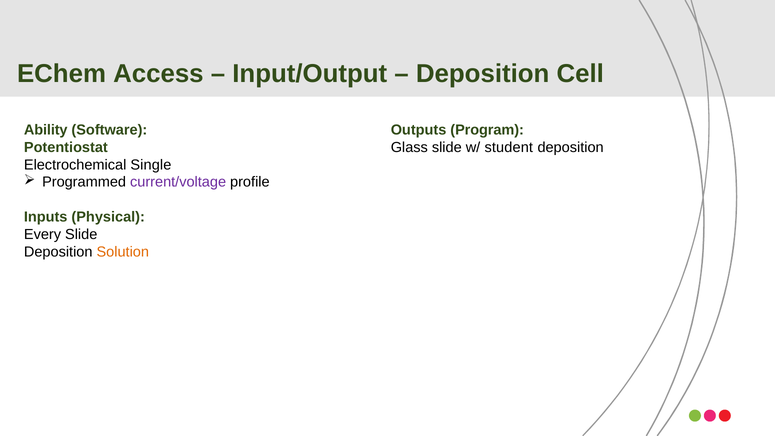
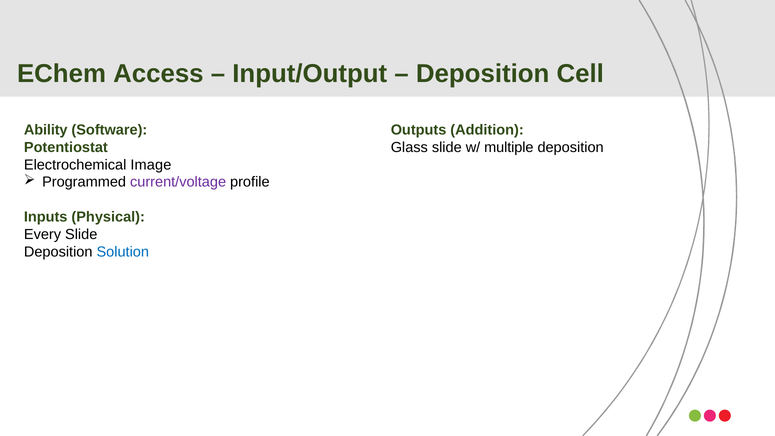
Program: Program -> Addition
student: student -> multiple
Single: Single -> Image
Solution colour: orange -> blue
